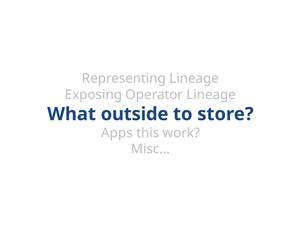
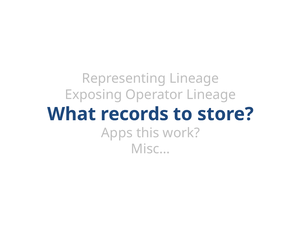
outside: outside -> records
